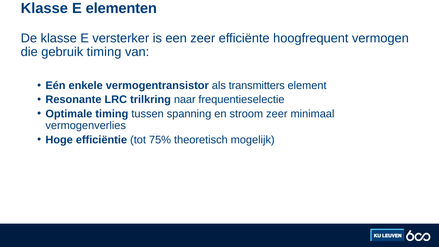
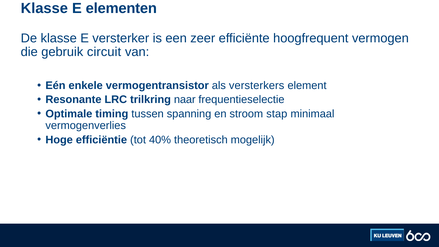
gebruik timing: timing -> circuit
transmitters: transmitters -> versterkers
stroom zeer: zeer -> stap
75%: 75% -> 40%
